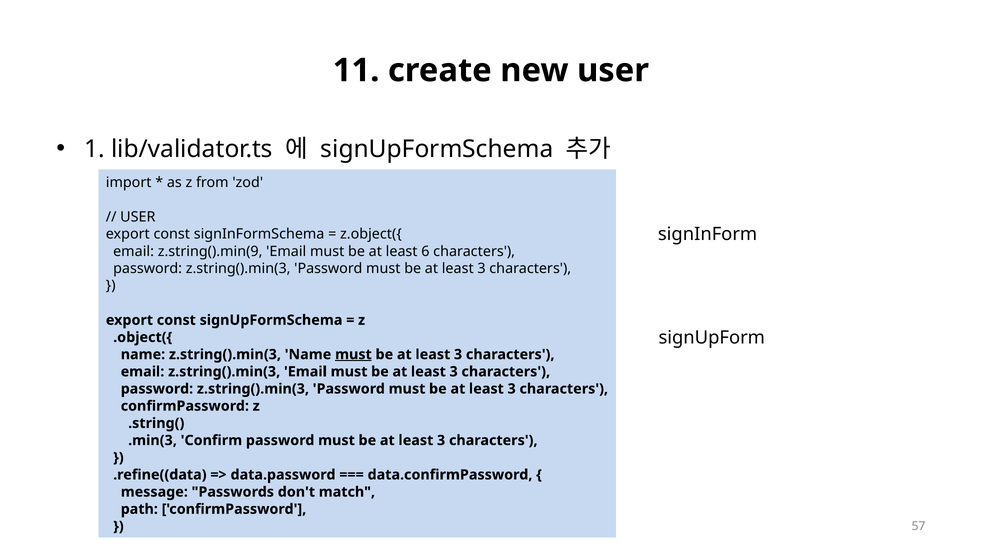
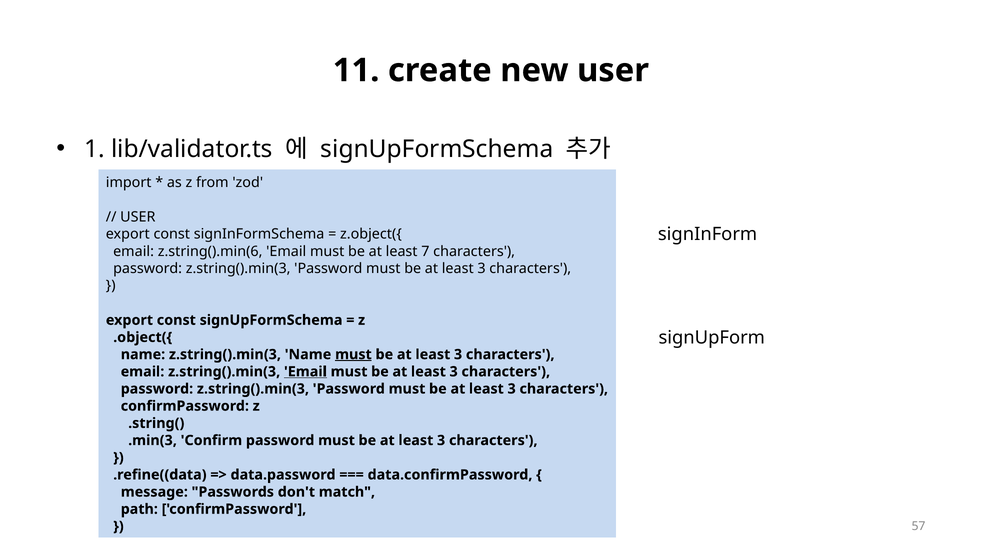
z.string().min(9: z.string().min(9 -> z.string().min(6
6: 6 -> 7
Email at (305, 372) underline: none -> present
